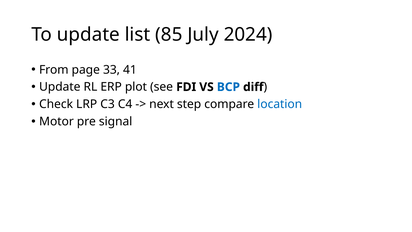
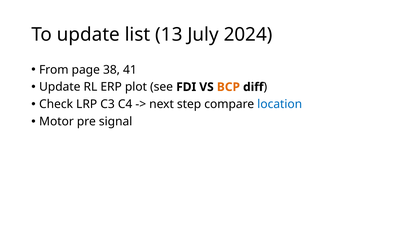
85: 85 -> 13
33: 33 -> 38
BCP colour: blue -> orange
